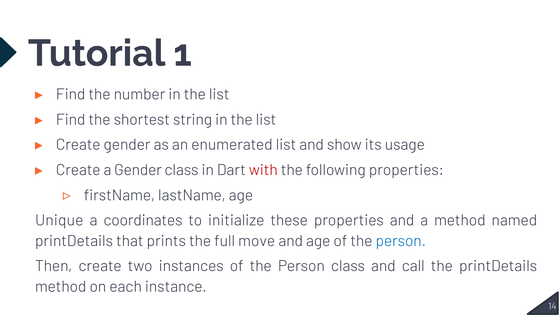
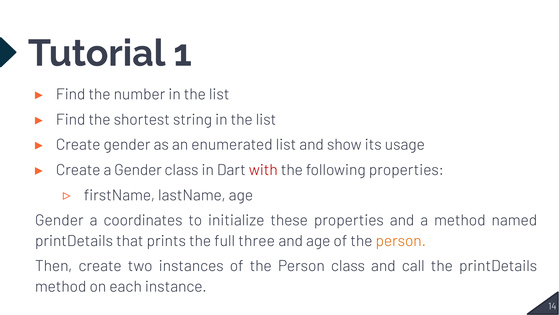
Unique at (59, 220): Unique -> Gender
move: move -> three
person at (401, 241) colour: blue -> orange
